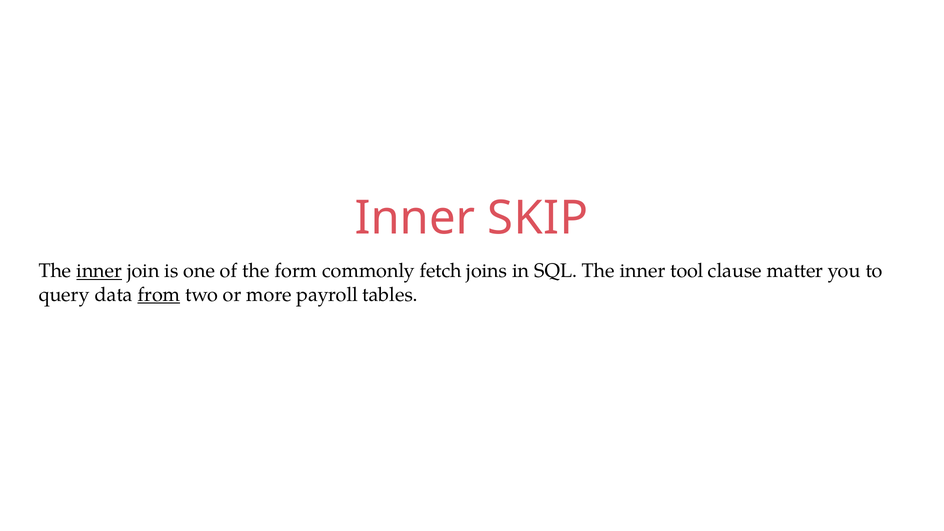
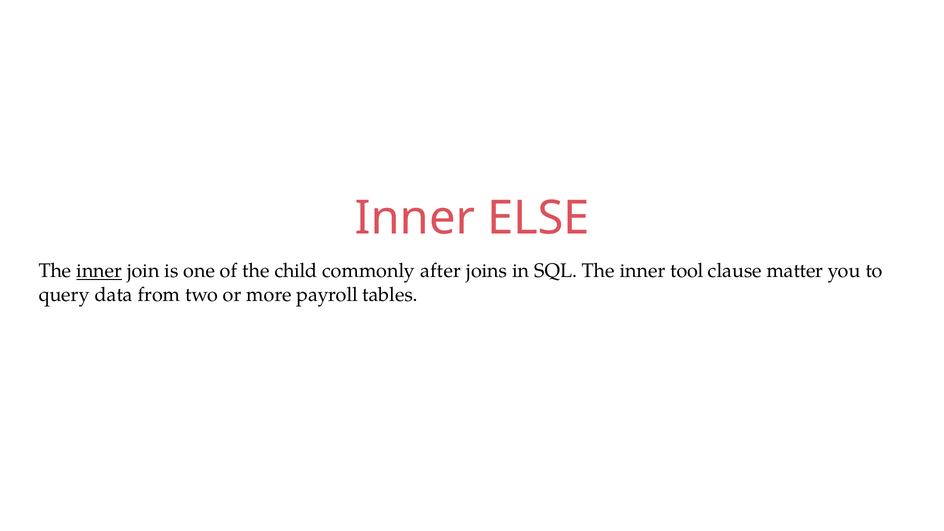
SKIP: SKIP -> ELSE
form: form -> child
fetch: fetch -> after
from underline: present -> none
